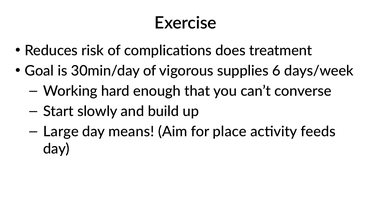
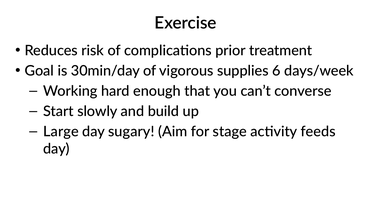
does: does -> prior
means: means -> sugary
place: place -> stage
